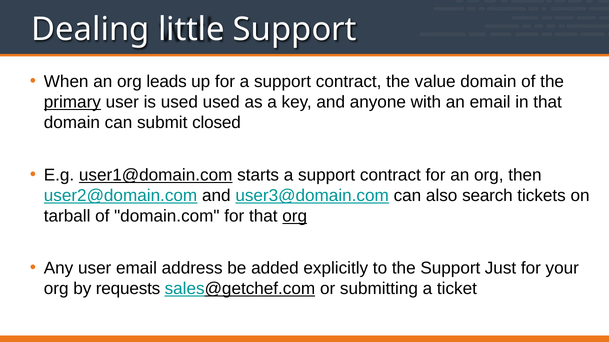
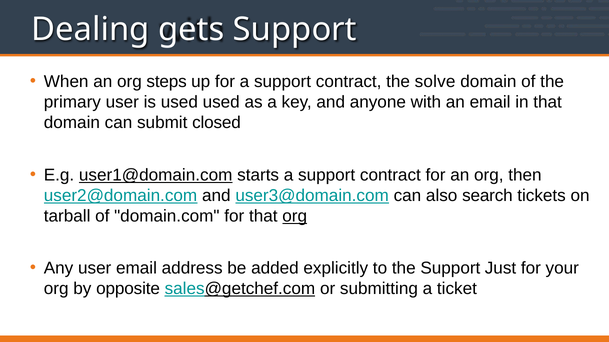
little: little -> gets
leads: leads -> steps
value: value -> solve
primary underline: present -> none
requests: requests -> opposite
